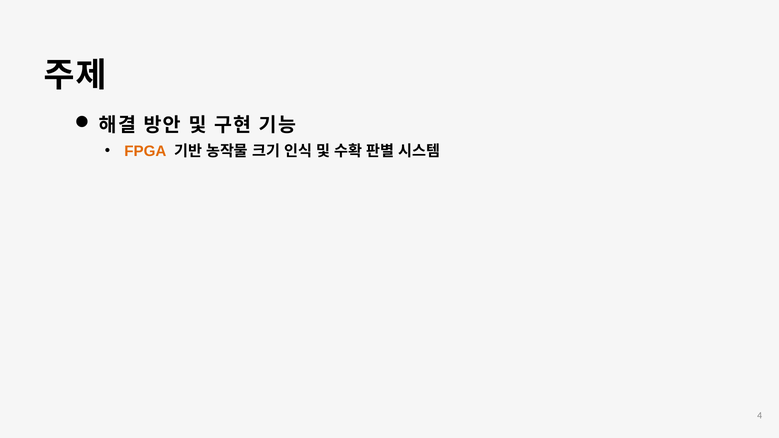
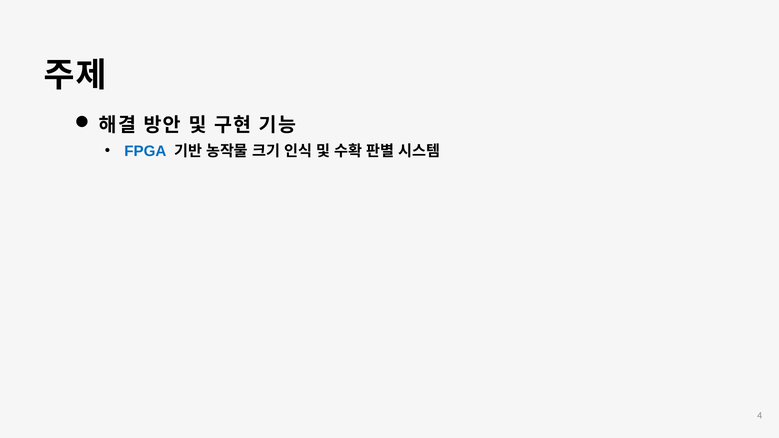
FPGA colour: orange -> blue
